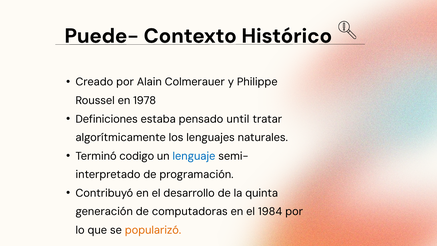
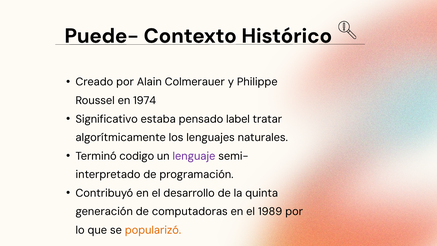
1978: 1978 -> 1974
Definiciones: Definiciones -> Significativo
until: until -> label
lenguaje colour: blue -> purple
1984: 1984 -> 1989
